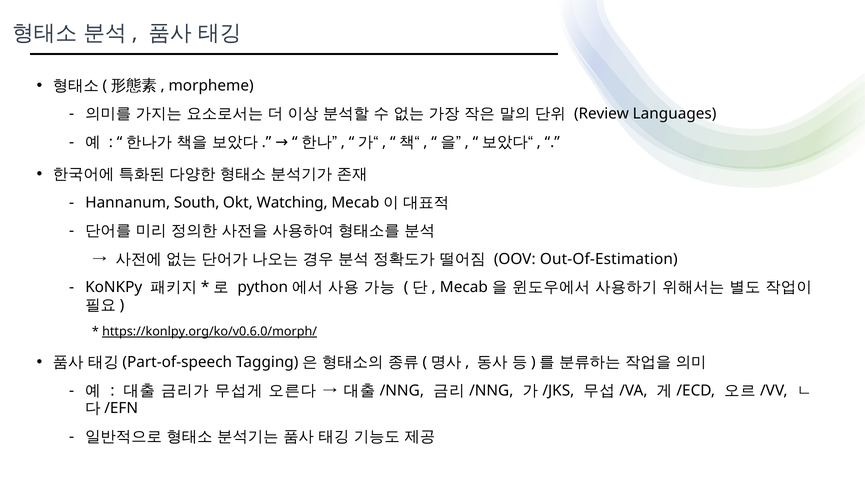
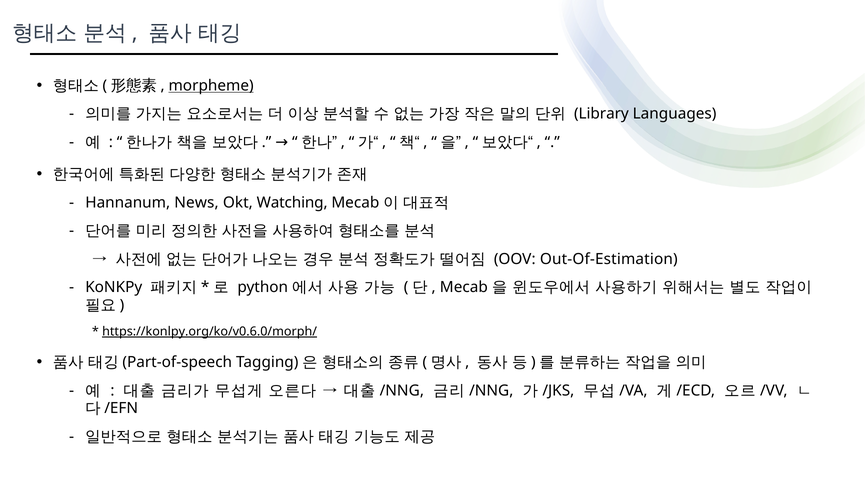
morpheme underline: none -> present
Review: Review -> Library
South: South -> News
